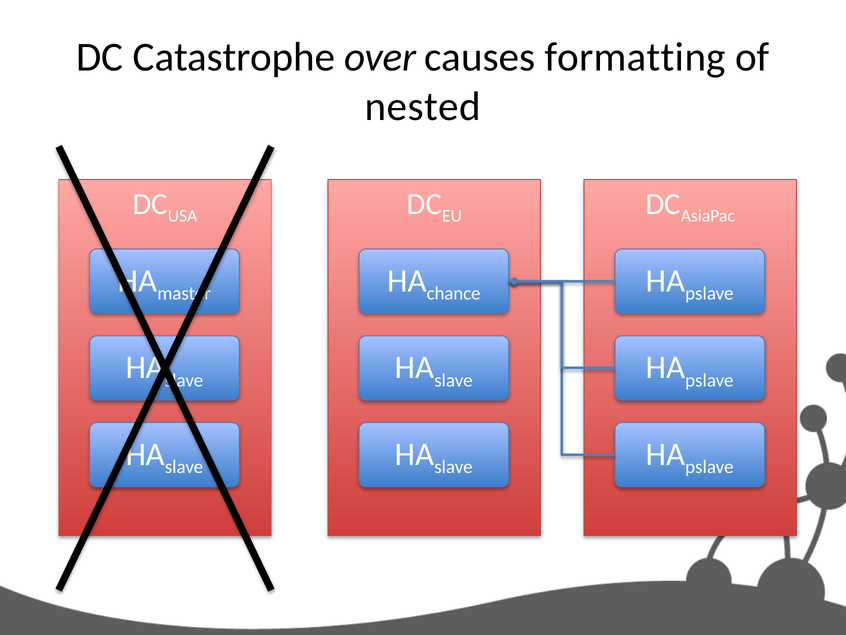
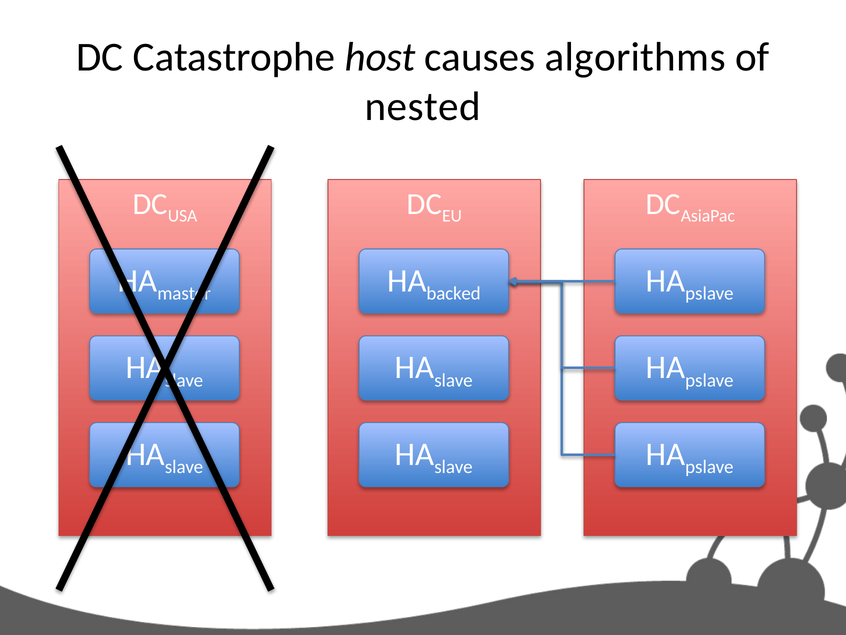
over: over -> host
formatting: formatting -> algorithms
chance: chance -> backed
